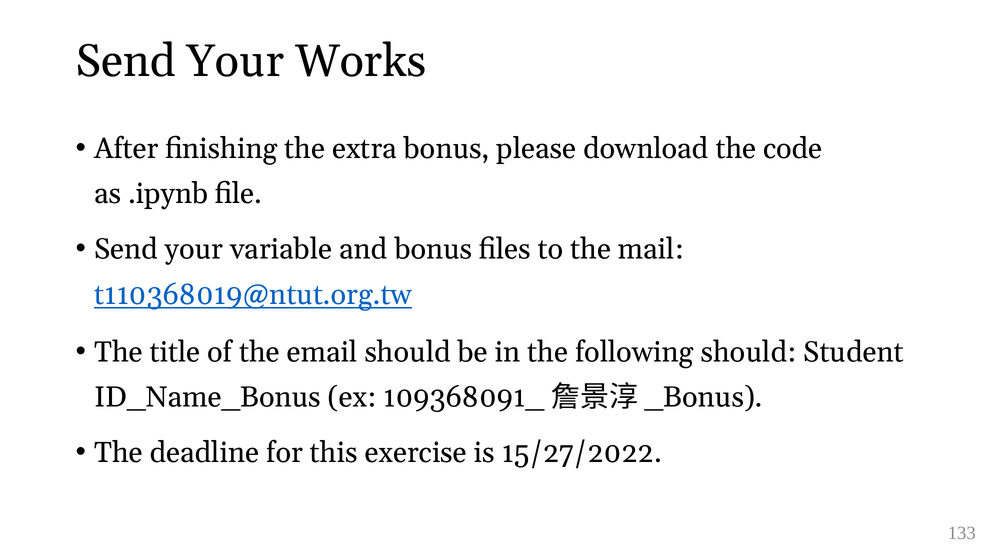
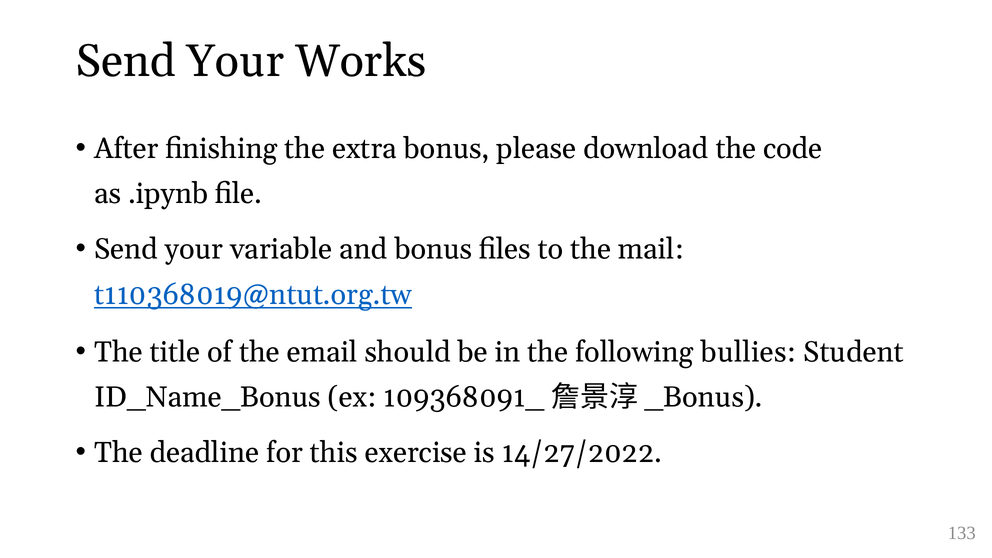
following should: should -> bullies
15/27/2022: 15/27/2022 -> 14/27/2022
